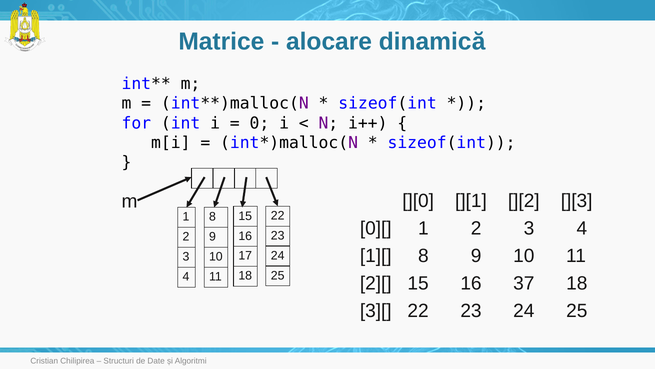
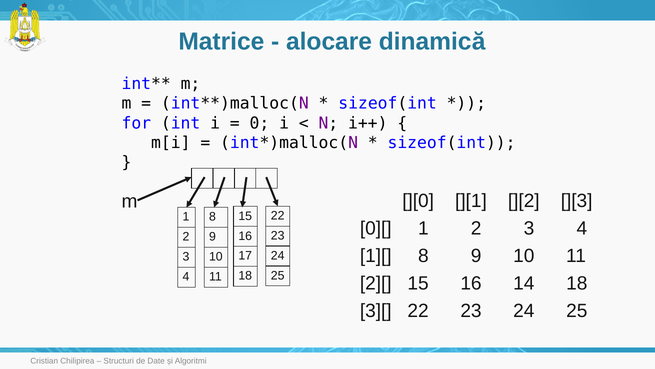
37: 37 -> 14
